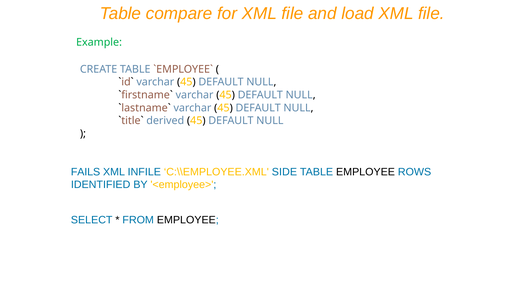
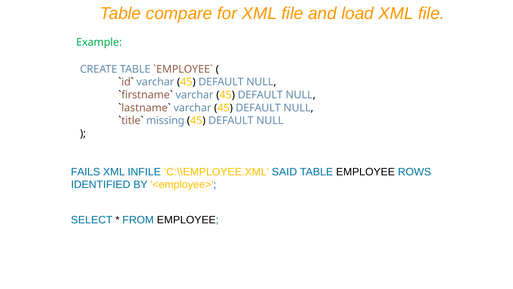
derived: derived -> missing
SIDE: SIDE -> SAID
